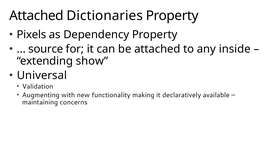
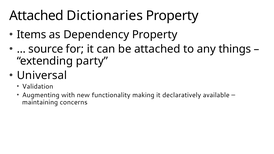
Pixels: Pixels -> Items
inside: inside -> things
show: show -> party
